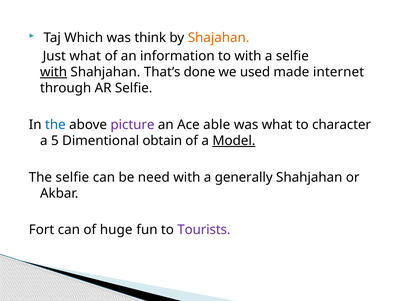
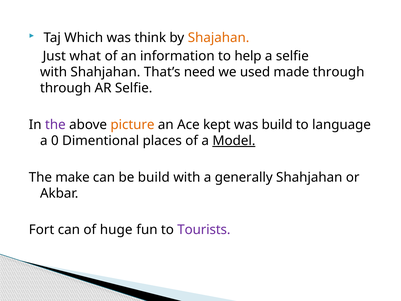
to with: with -> help
with at (54, 72) underline: present -> none
done: done -> need
made internet: internet -> through
the at (55, 125) colour: blue -> purple
picture colour: purple -> orange
able: able -> kept
was what: what -> build
character: character -> language
5: 5 -> 0
obtain: obtain -> places
The selfie: selfie -> make
be need: need -> build
